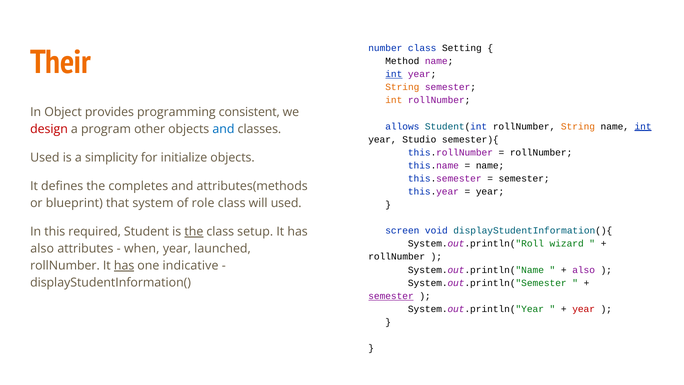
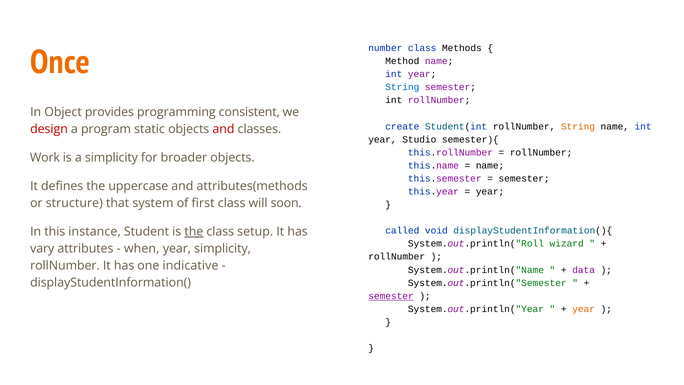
Setting: Setting -> Methods
Their: Their -> Once
int at (394, 74) underline: present -> none
String at (402, 87) colour: orange -> blue
int at (394, 100) colour: orange -> black
allows: allows -> create
int at (643, 126) underline: present -> none
other: other -> static
and at (223, 129) colour: blue -> red
Used at (45, 158): Used -> Work
initialize: initialize -> broader
completes: completes -> uppercase
blueprint: blueprint -> structure
role: role -> first
will used: used -> soon
required: required -> instance
screen: screen -> called
also at (42, 248): also -> vary
year launched: launched -> simplicity
has at (124, 266) underline: present -> none
also at (584, 270): also -> data
year at (584, 309) colour: red -> orange
